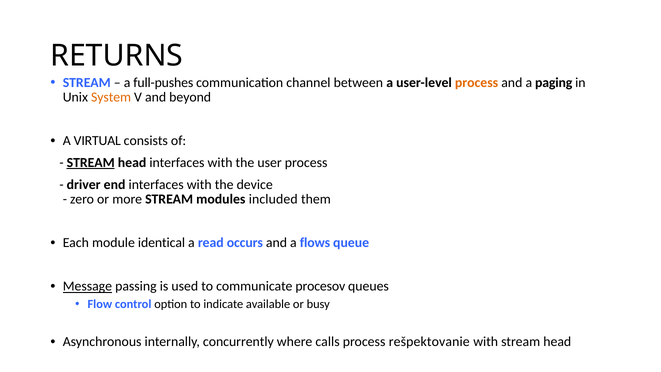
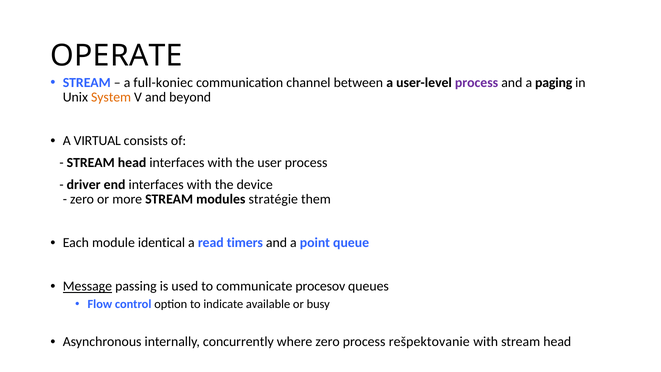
RETURNS: RETURNS -> OPERATE
full-pushes: full-pushes -> full-koniec
process at (477, 82) colour: orange -> purple
STREAM at (91, 163) underline: present -> none
included: included -> stratégie
occurs: occurs -> timers
flows: flows -> point
where calls: calls -> zero
